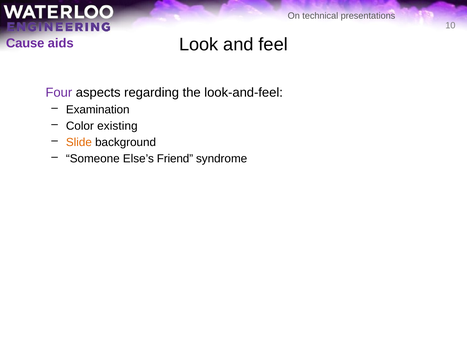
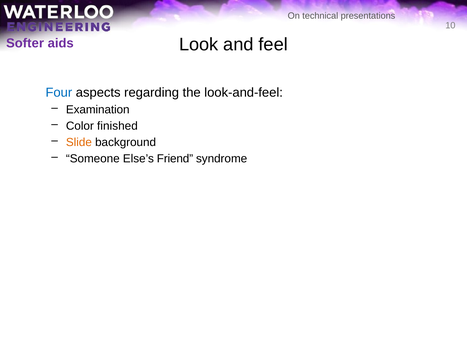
Cause: Cause -> Softer
Four colour: purple -> blue
existing: existing -> finished
